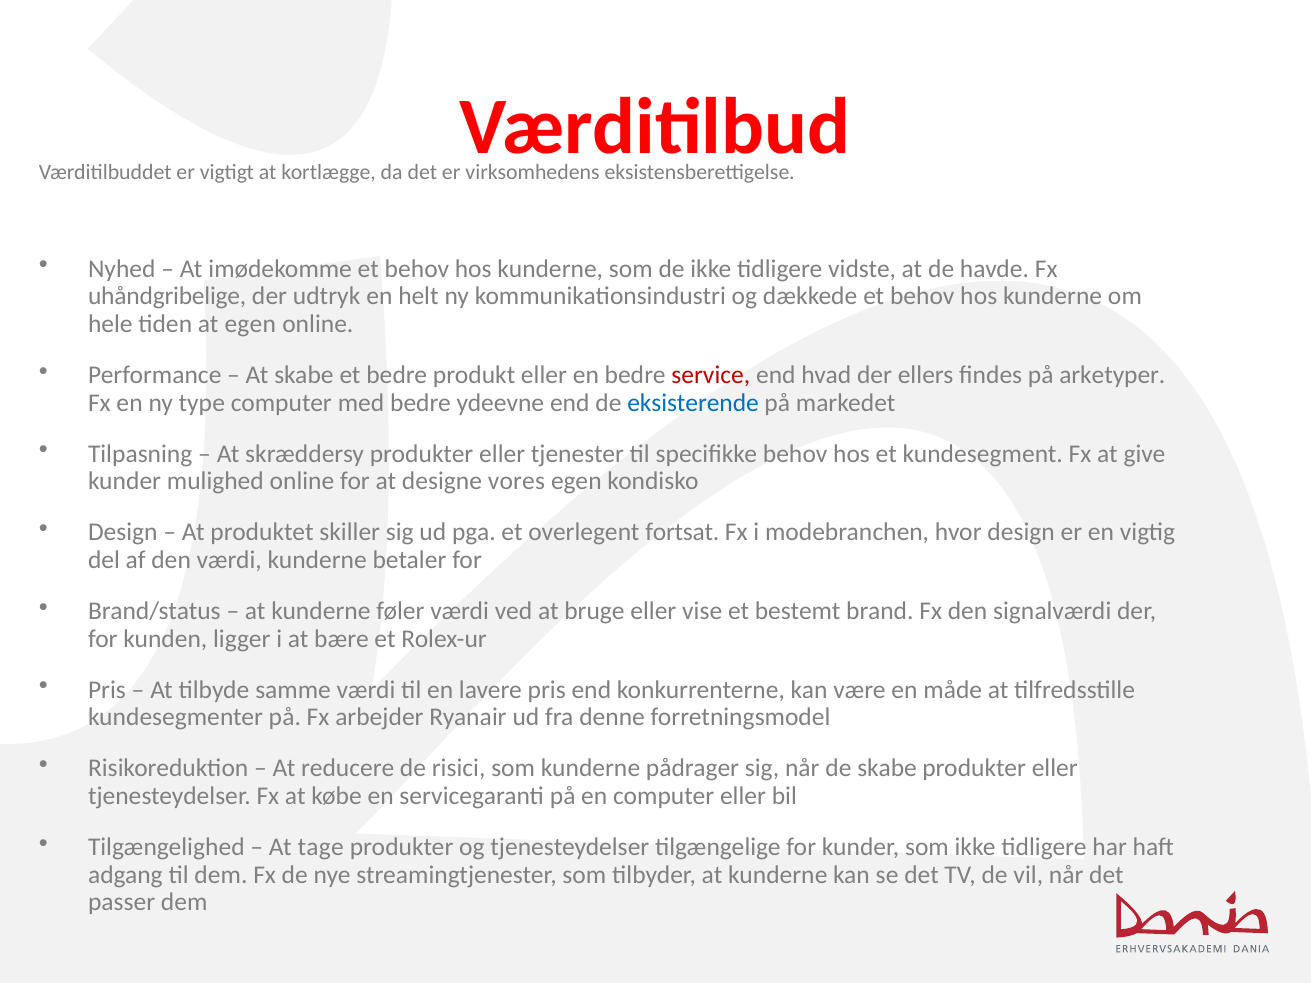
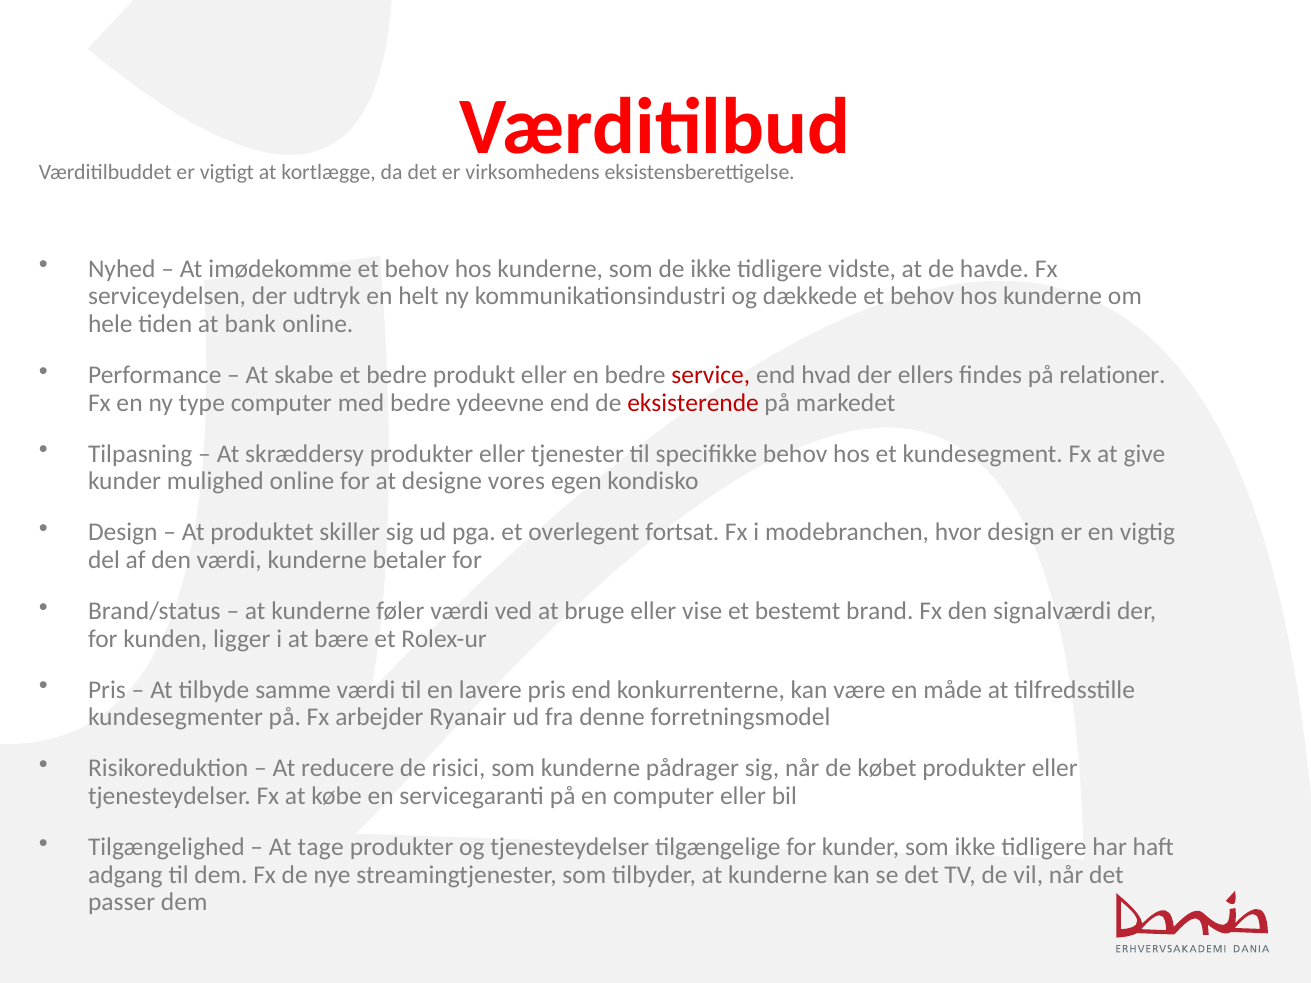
uhåndgribelige: uhåndgribelige -> serviceydelsen
at egen: egen -> bank
arketyper: arketyper -> relationer
eksisterende colour: blue -> red
de skabe: skabe -> købet
